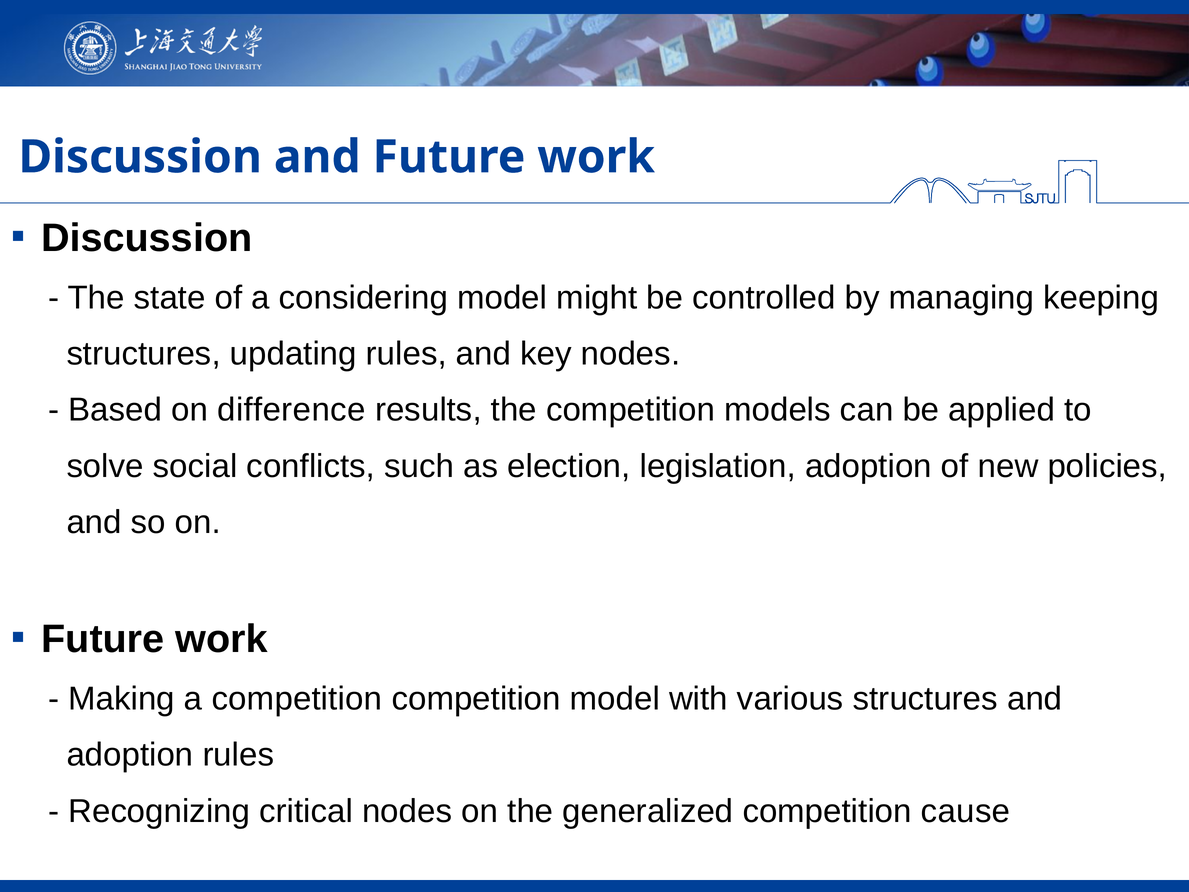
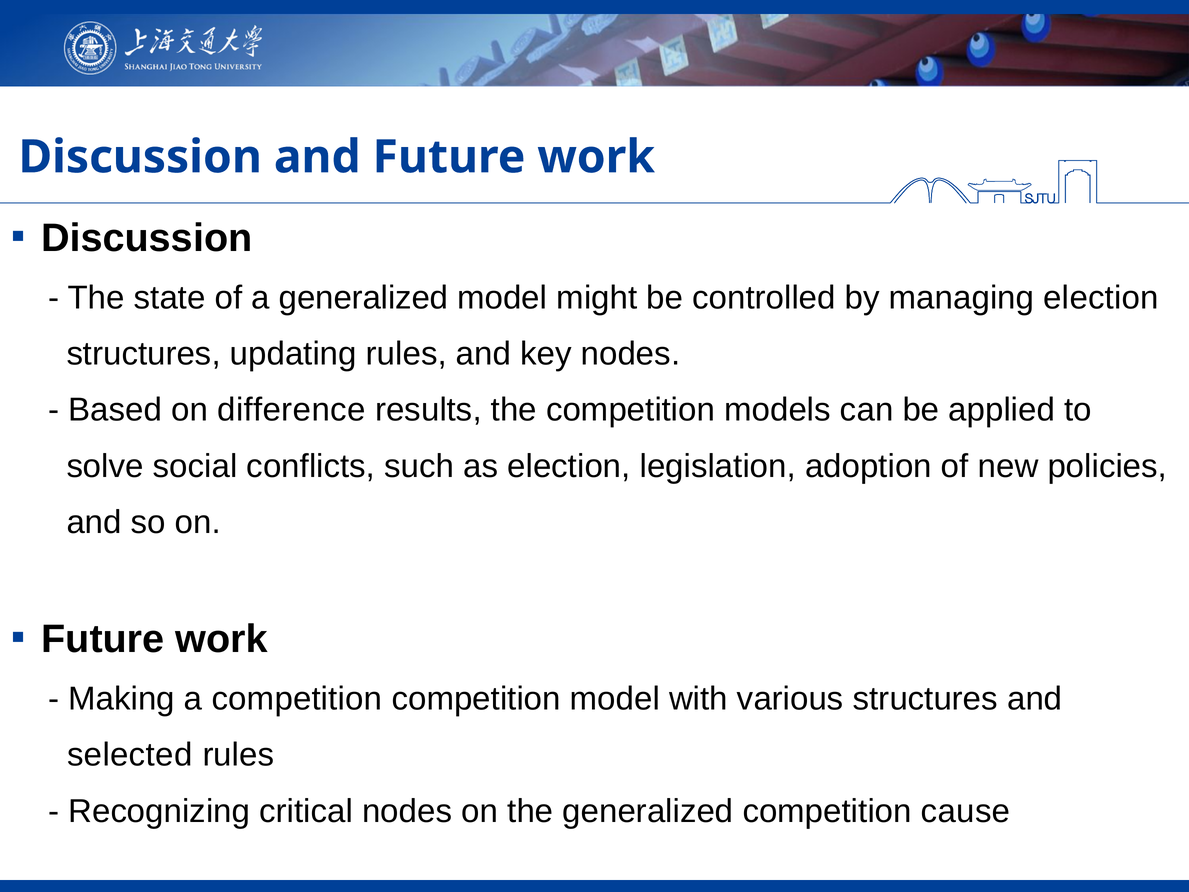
a considering: considering -> generalized
managing keeping: keeping -> election
adoption at (130, 755): adoption -> selected
